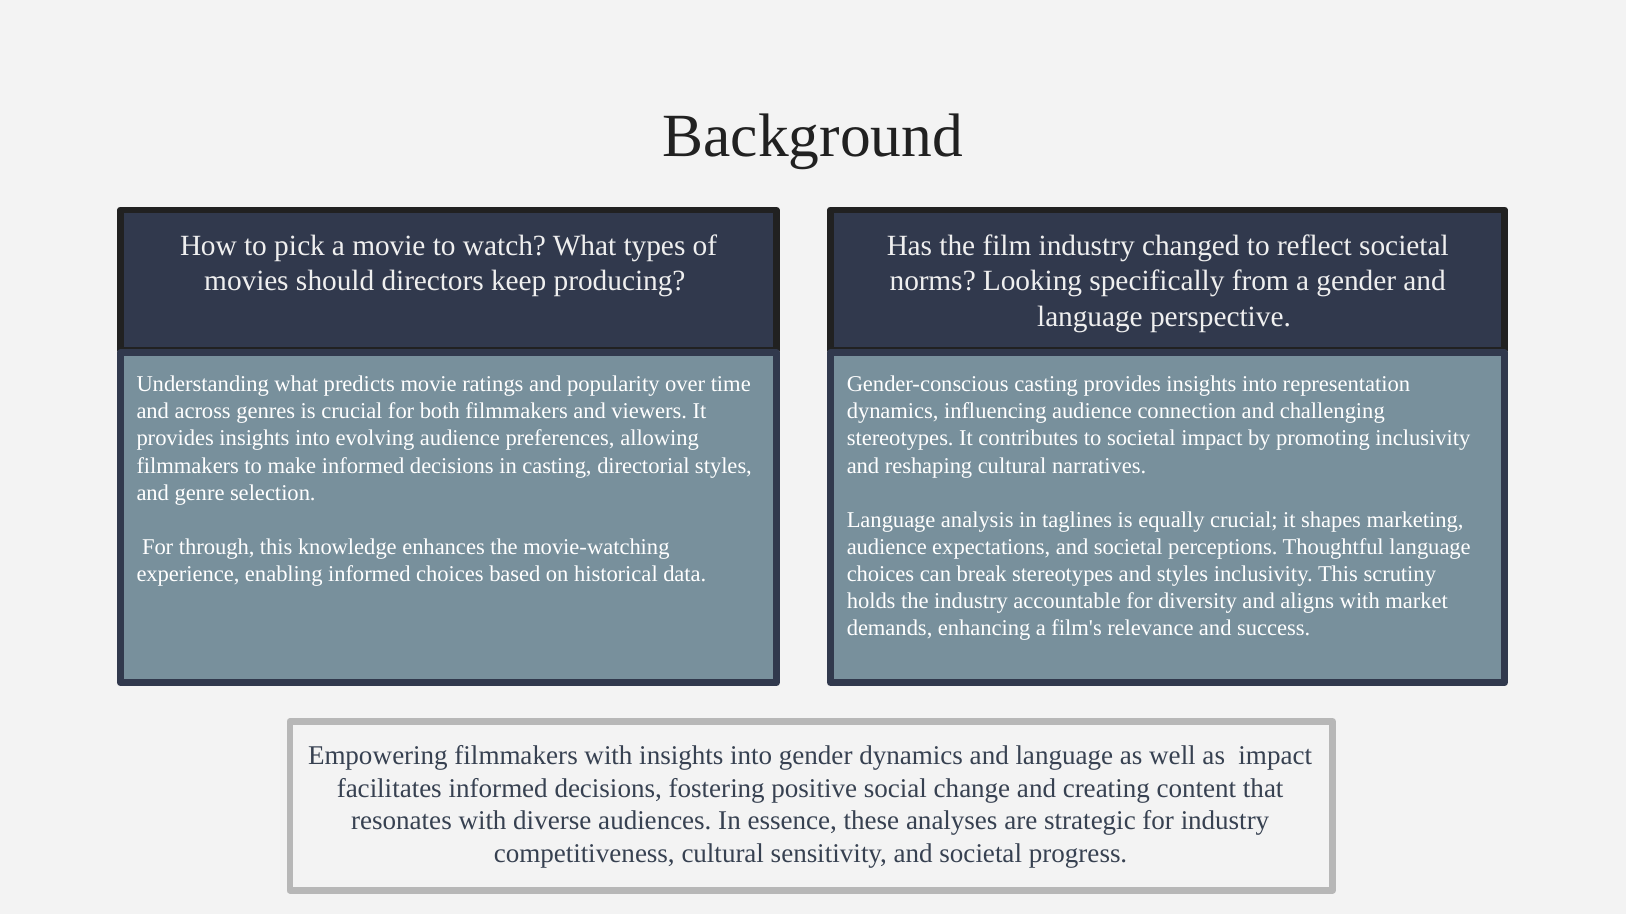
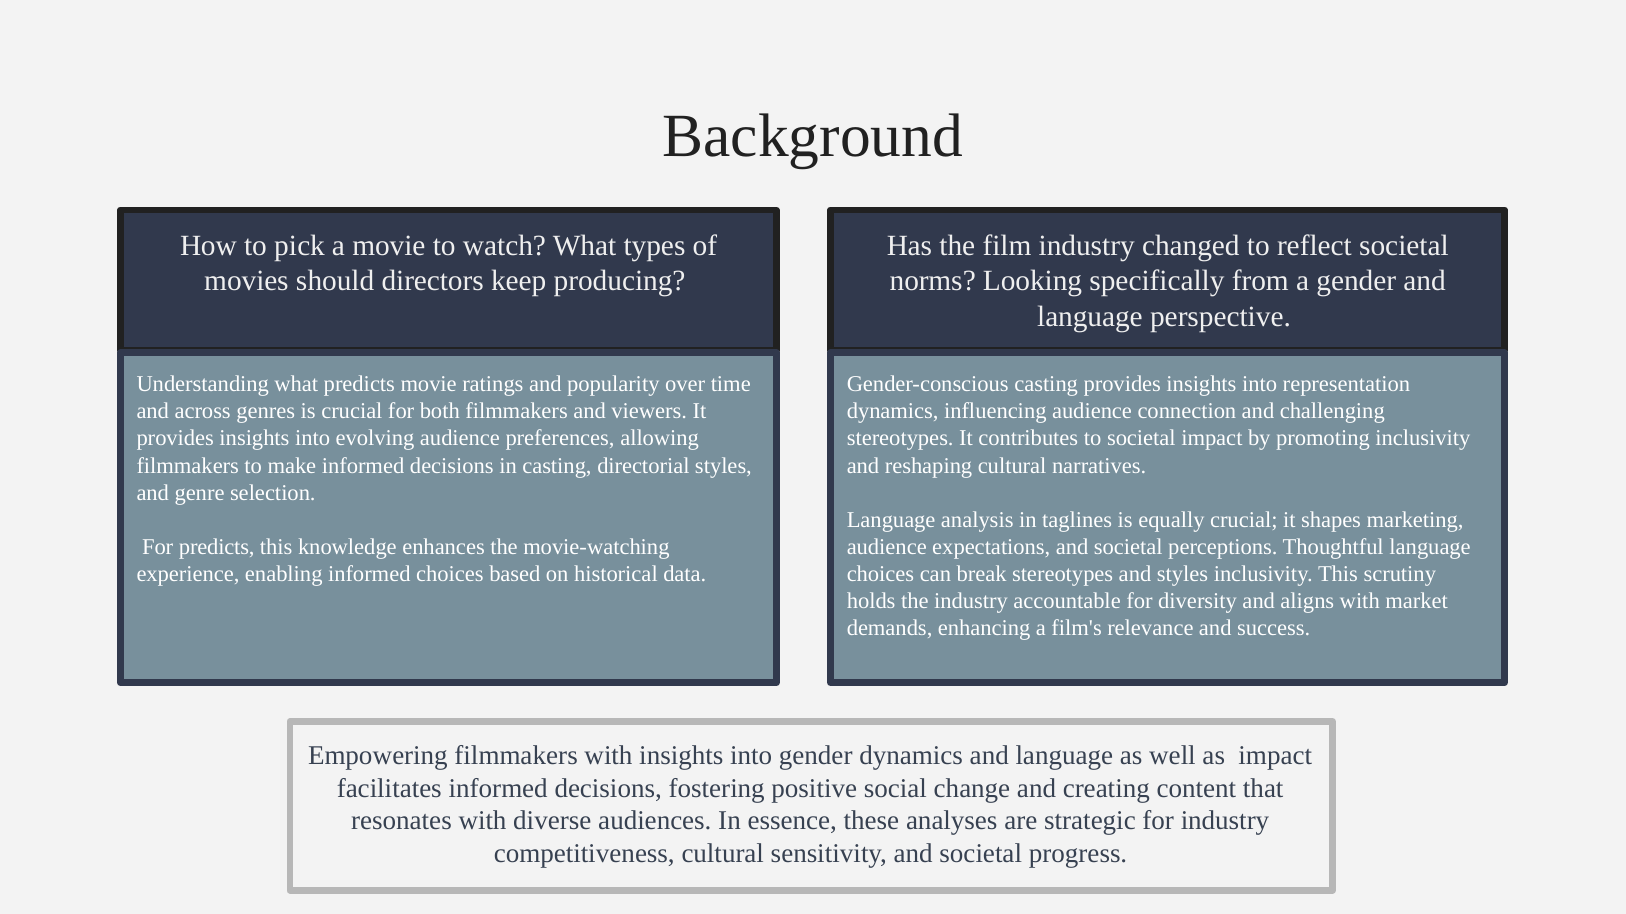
For through: through -> predicts
